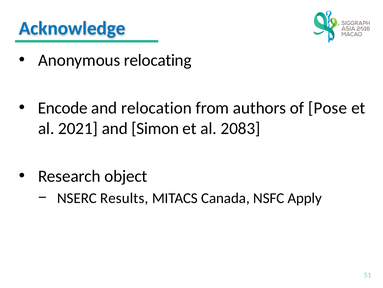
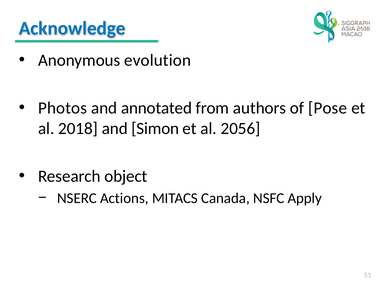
relocating: relocating -> evolution
Encode: Encode -> Photos
relocation: relocation -> annotated
2021: 2021 -> 2018
2083: 2083 -> 2056
Results: Results -> Actions
